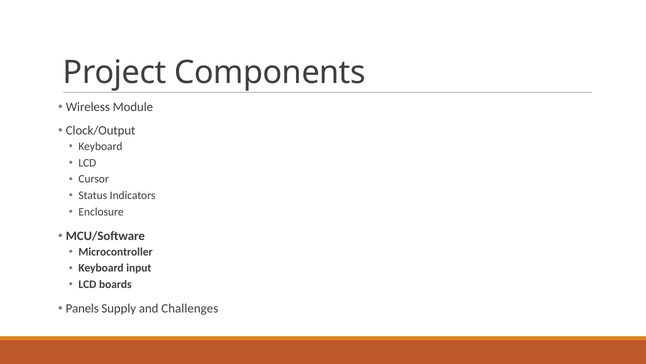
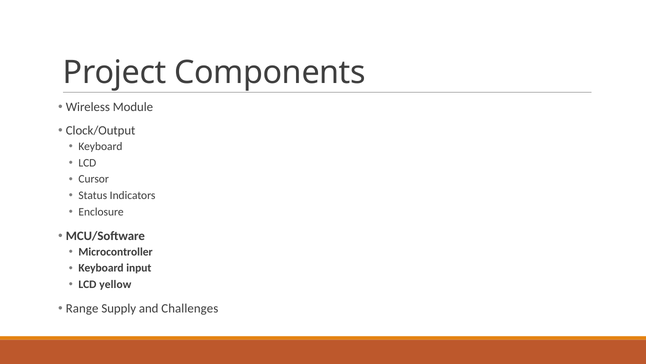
boards: boards -> yellow
Panels: Panels -> Range
